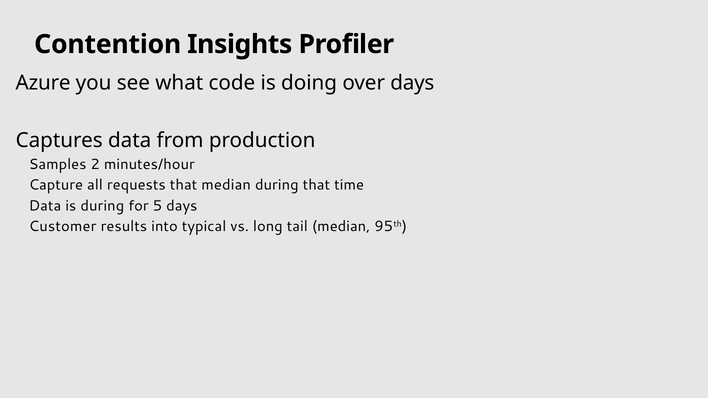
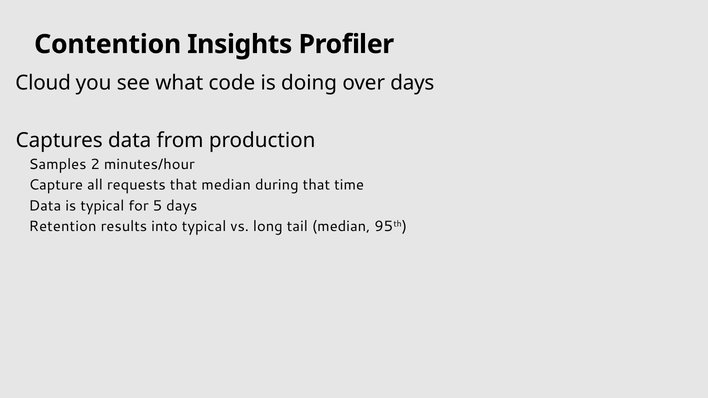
Azure: Azure -> Cloud
is during: during -> typical
Customer: Customer -> Retention
